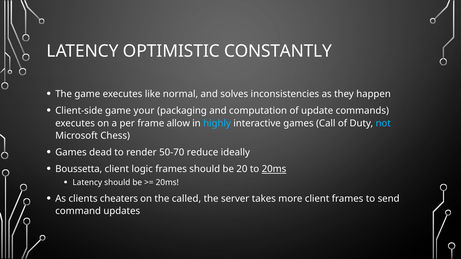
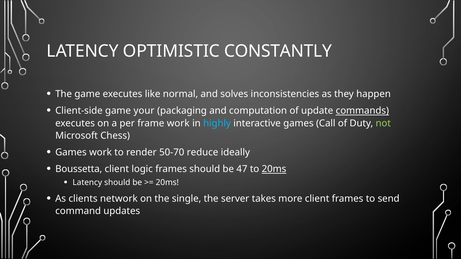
commands underline: none -> present
frame allow: allow -> work
not colour: light blue -> light green
Games dead: dead -> work
20: 20 -> 47
cheaters: cheaters -> network
called: called -> single
